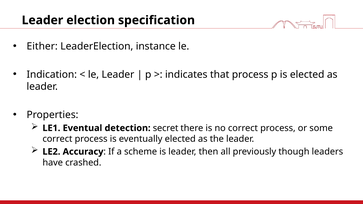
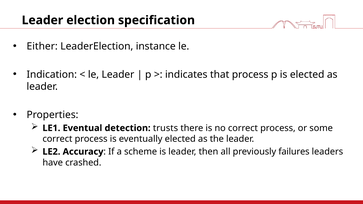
secret: secret -> trusts
though: though -> failures
